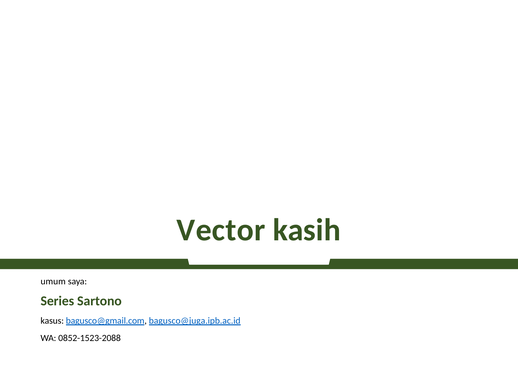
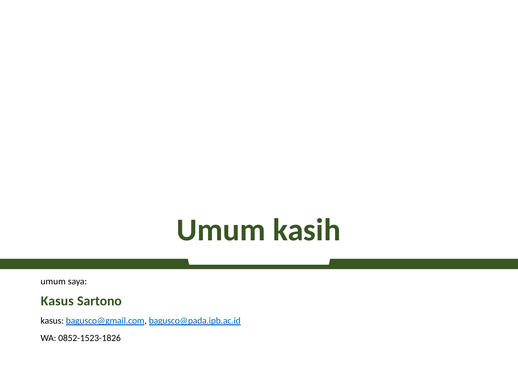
Vector at (221, 230): Vector -> Umum
Series at (57, 301): Series -> Kasus
bagusco@juga.ipb.ac.id: bagusco@juga.ipb.ac.id -> bagusco@pada.ipb.ac.id
0852-1523-2088: 0852-1523-2088 -> 0852-1523-1826
